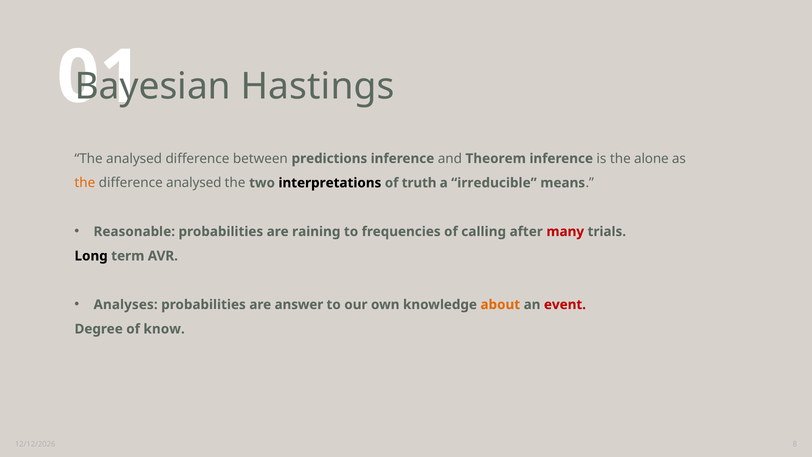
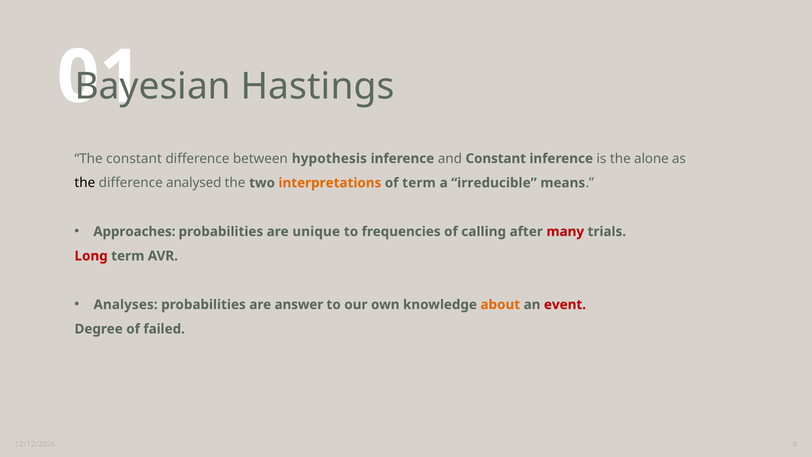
The analysed: analysed -> constant
predictions: predictions -> hypothesis
and Theorem: Theorem -> Constant
the at (85, 183) colour: orange -> black
interpretations colour: black -> orange
of truth: truth -> term
Reasonable: Reasonable -> Approaches
raining: raining -> unique
Long colour: black -> red
know: know -> failed
